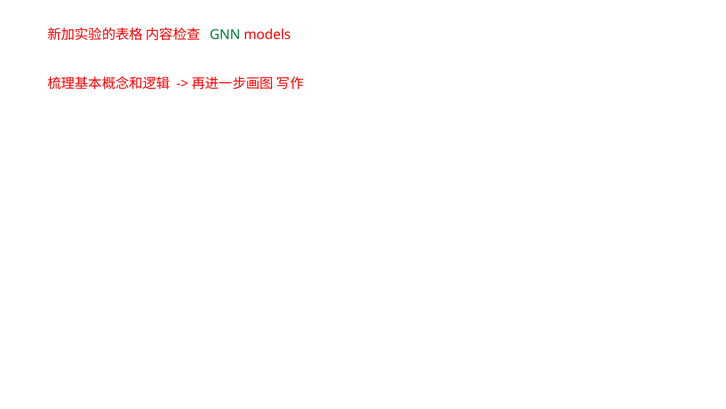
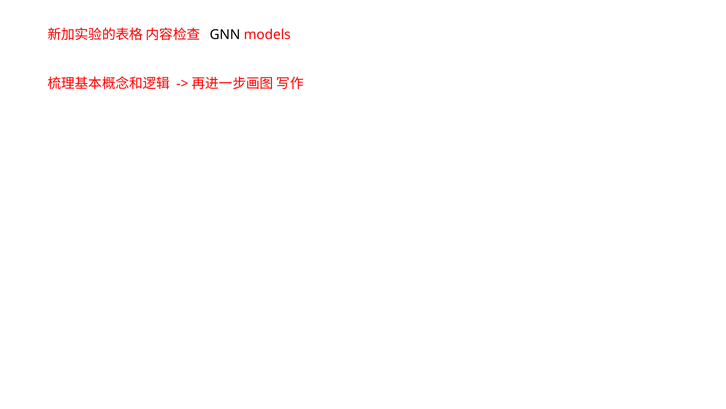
GNN colour: green -> black
